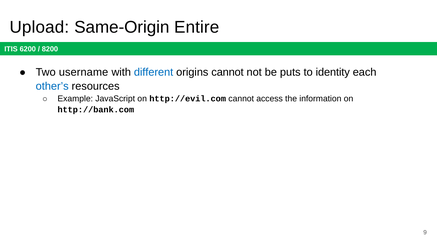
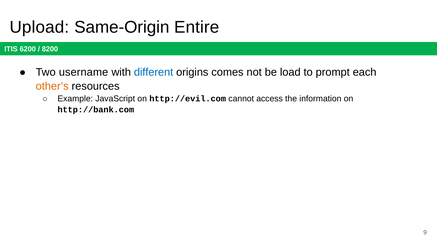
origins cannot: cannot -> comes
puts: puts -> load
identity: identity -> prompt
other’s colour: blue -> orange
